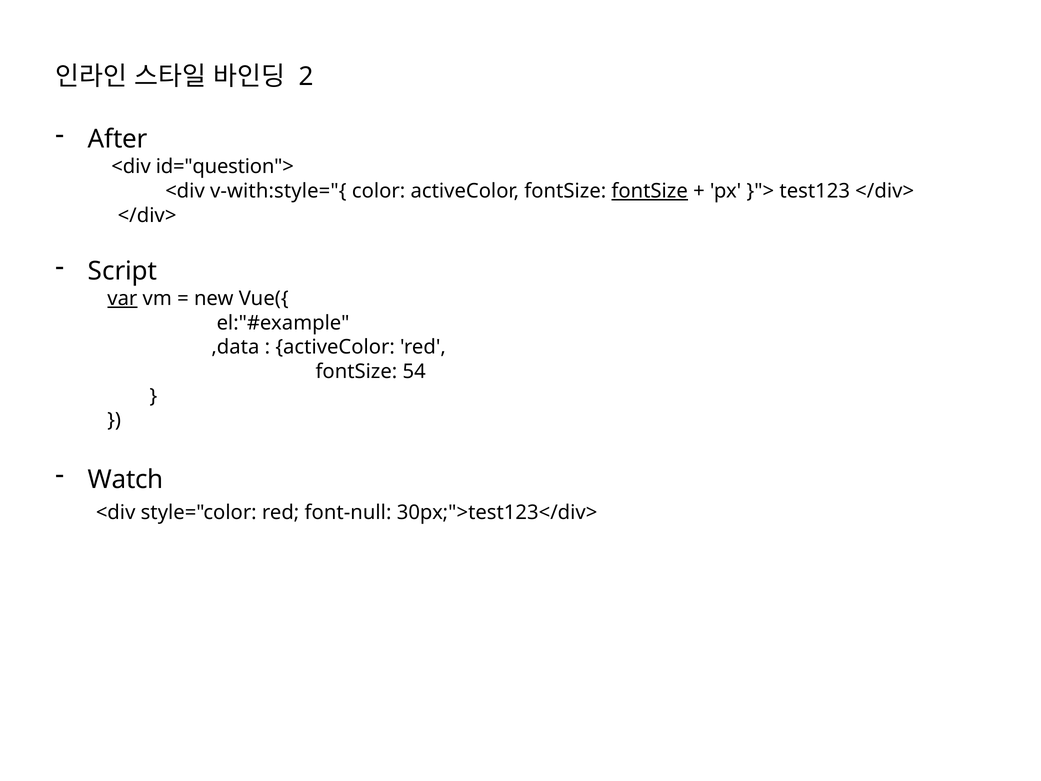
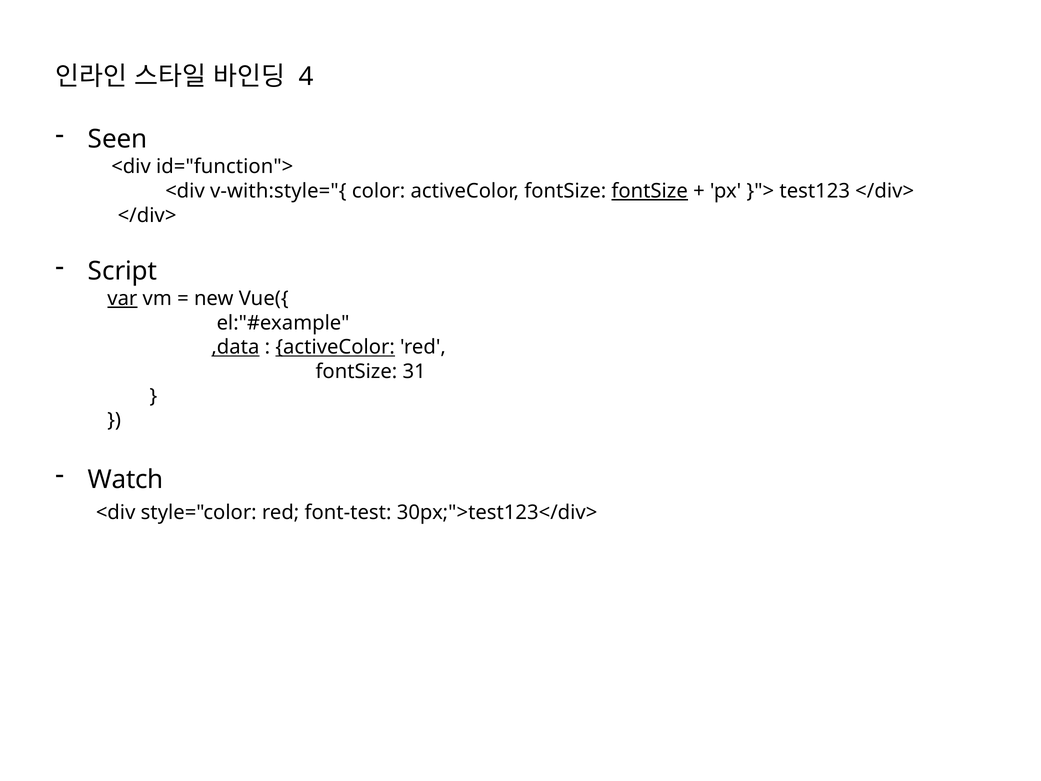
2: 2 -> 4
After: After -> Seen
id="question">: id="question"> -> id="function">
,data underline: none -> present
activeColor at (335, 347) underline: none -> present
54: 54 -> 31
font-null: font-null -> font-test
